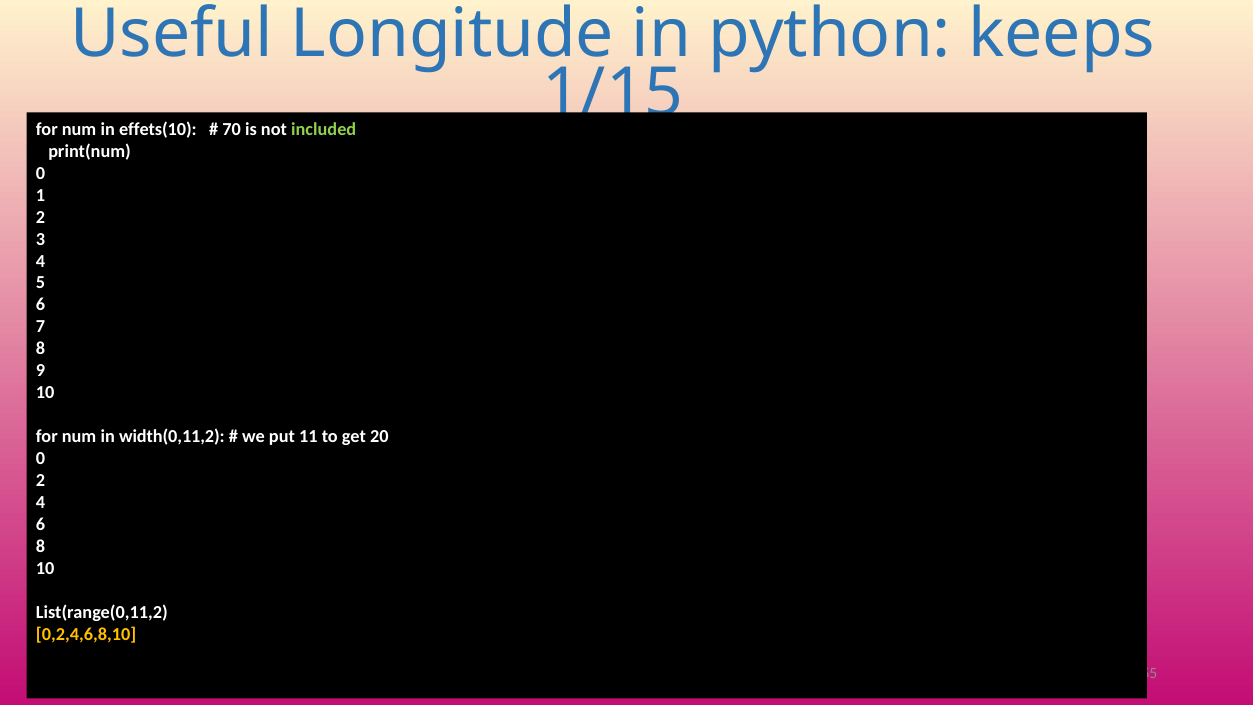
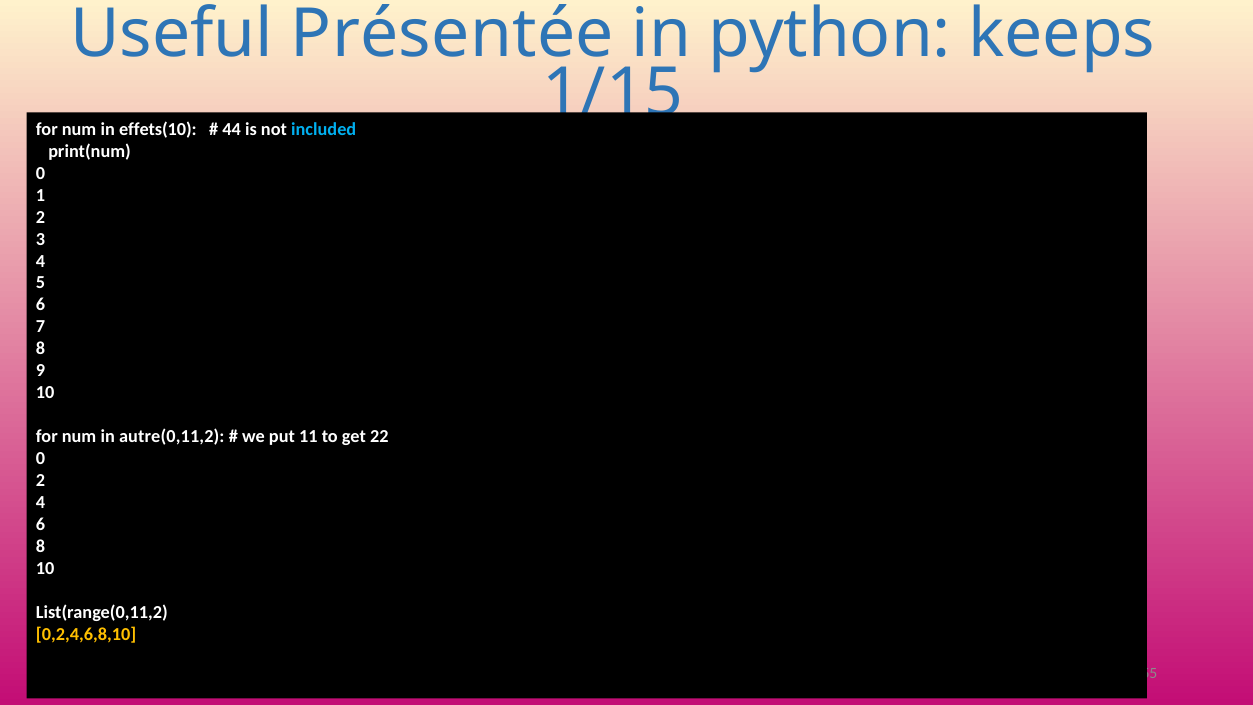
Longitude: Longitude -> Présentée
70: 70 -> 44
included colour: light green -> light blue
width(0,11,2: width(0,11,2 -> autre(0,11,2
20: 20 -> 22
